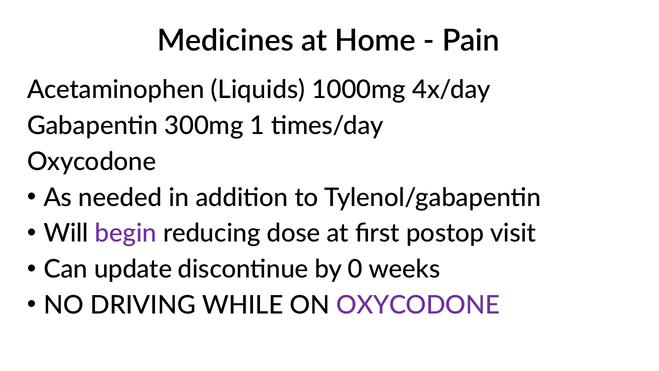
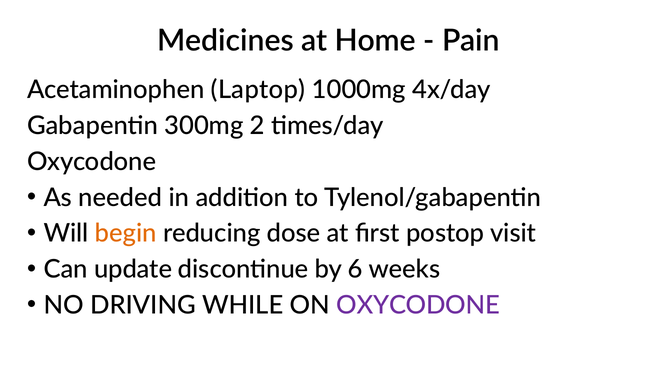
Liquids: Liquids -> Laptop
1: 1 -> 2
begin colour: purple -> orange
0: 0 -> 6
